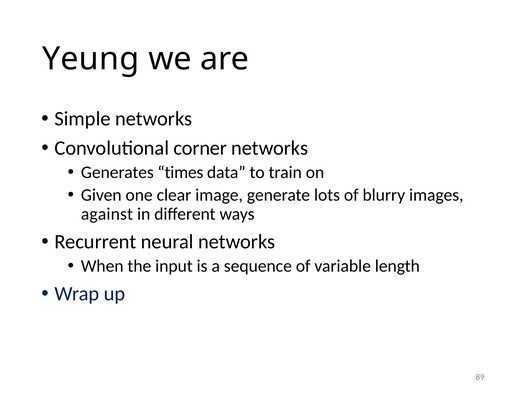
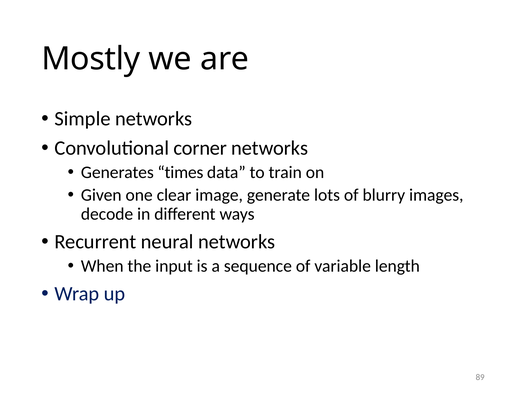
Yeung: Yeung -> Mostly
against: against -> decode
